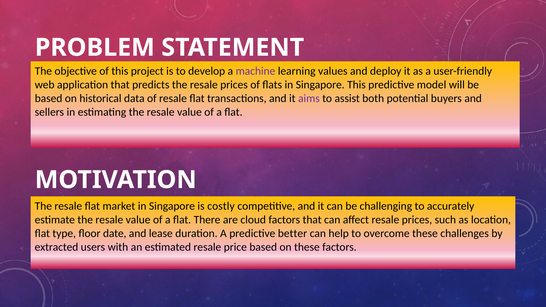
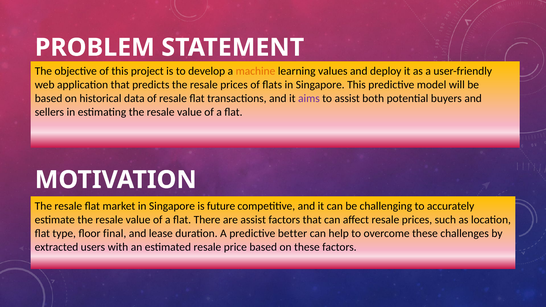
machine colour: purple -> orange
costly: costly -> future
are cloud: cloud -> assist
date: date -> final
